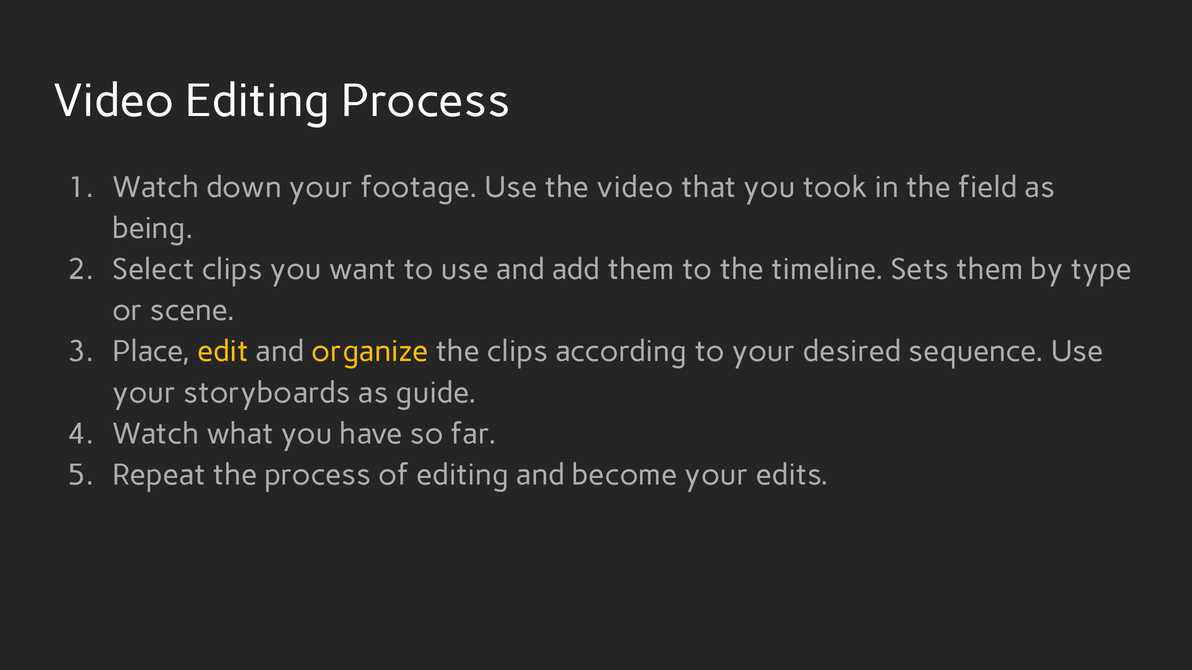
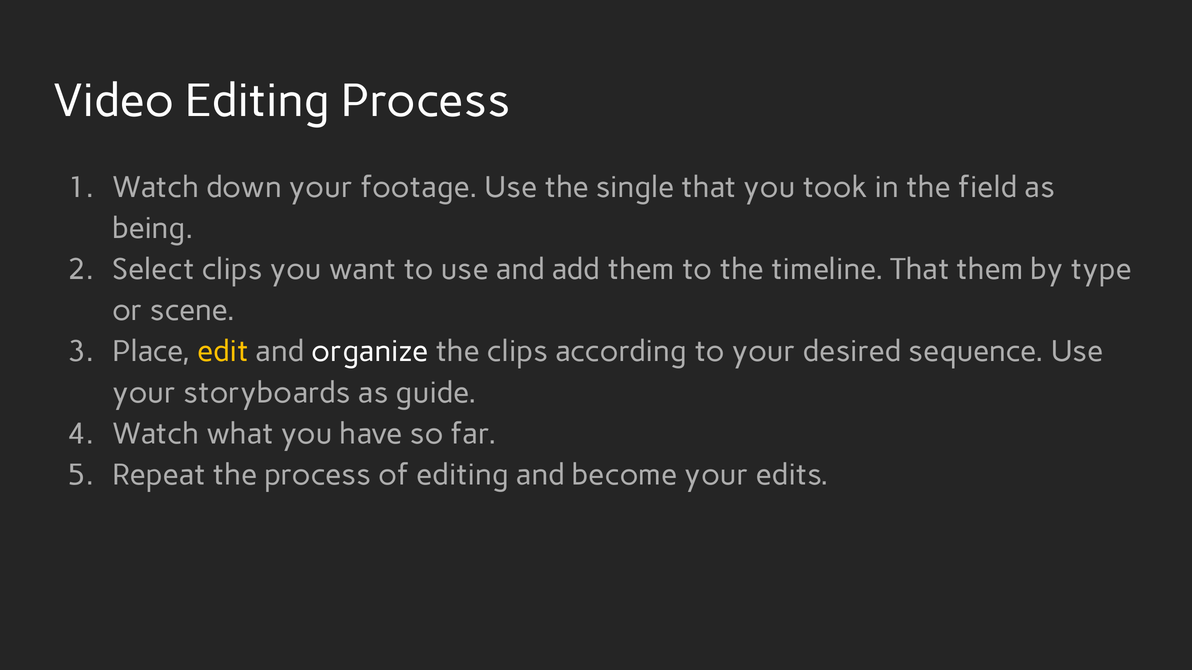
the video: video -> single
timeline Sets: Sets -> That
organize colour: yellow -> white
